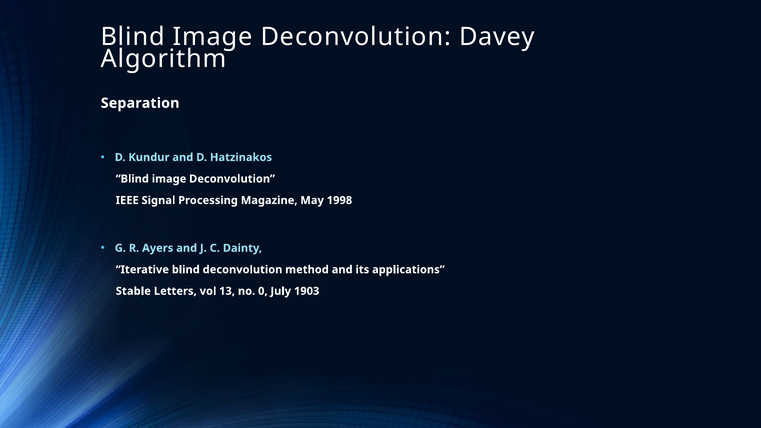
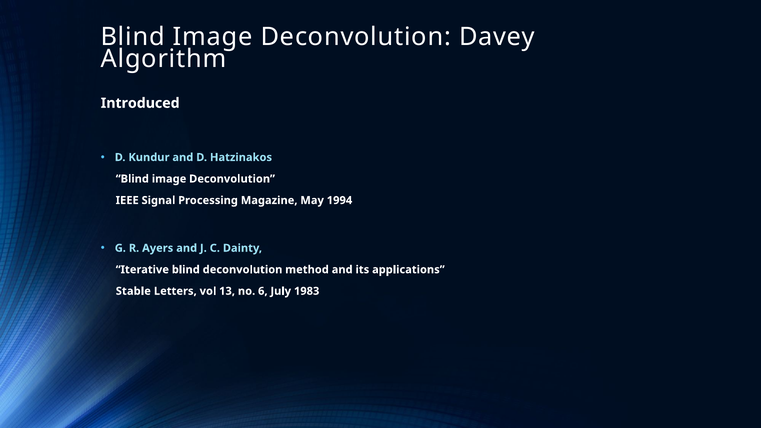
Separation: Separation -> Introduced
1998: 1998 -> 1994
0: 0 -> 6
1903: 1903 -> 1983
